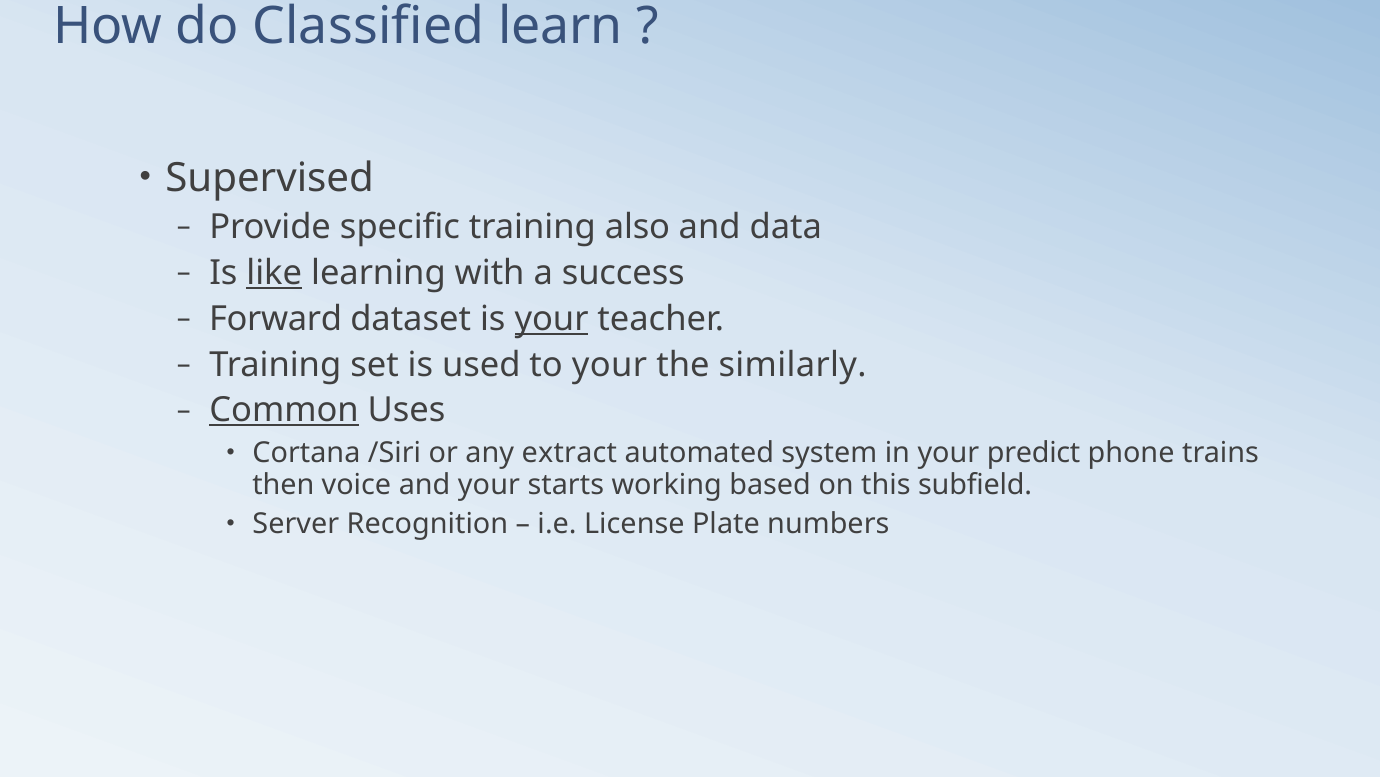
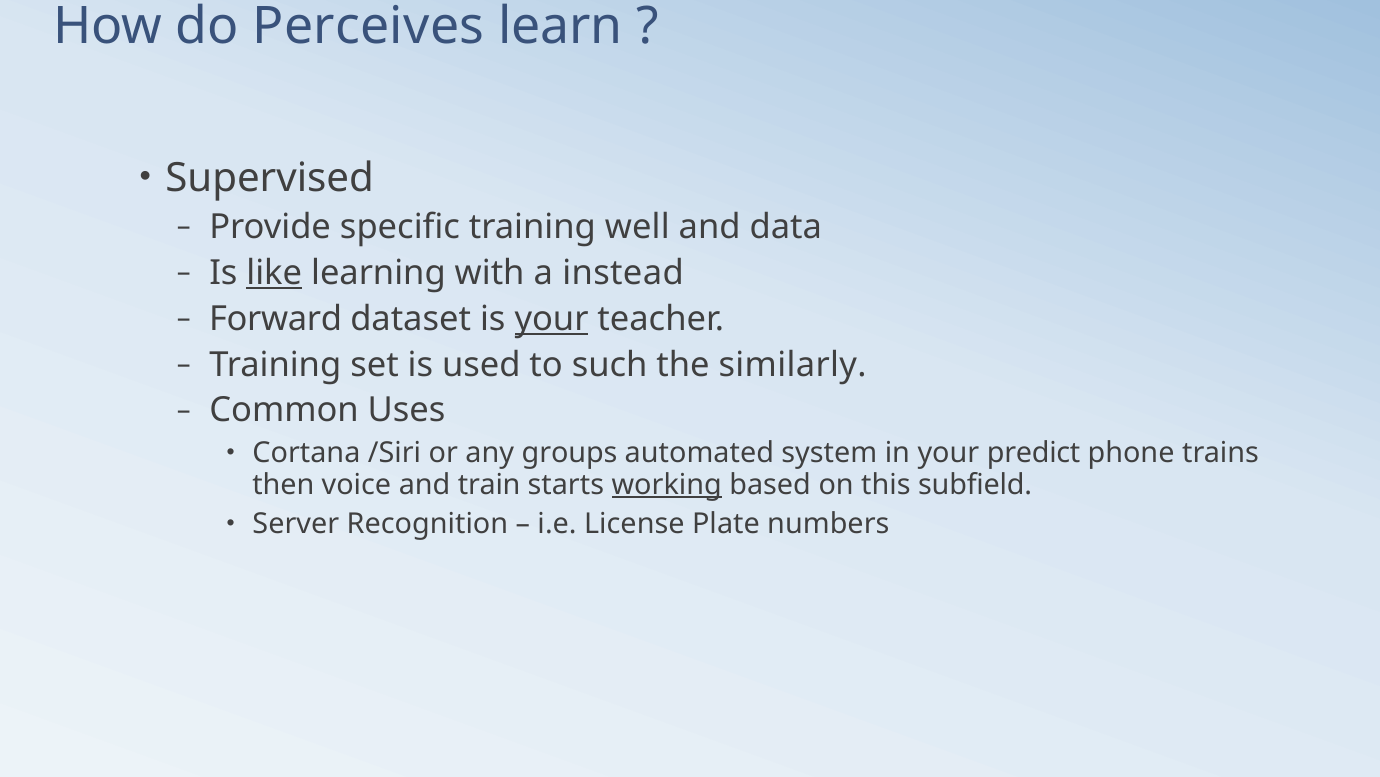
Classified: Classified -> Perceives
also: also -> well
success: success -> instead
to your: your -> such
Common underline: present -> none
extract: extract -> groups
and your: your -> train
working underline: none -> present
